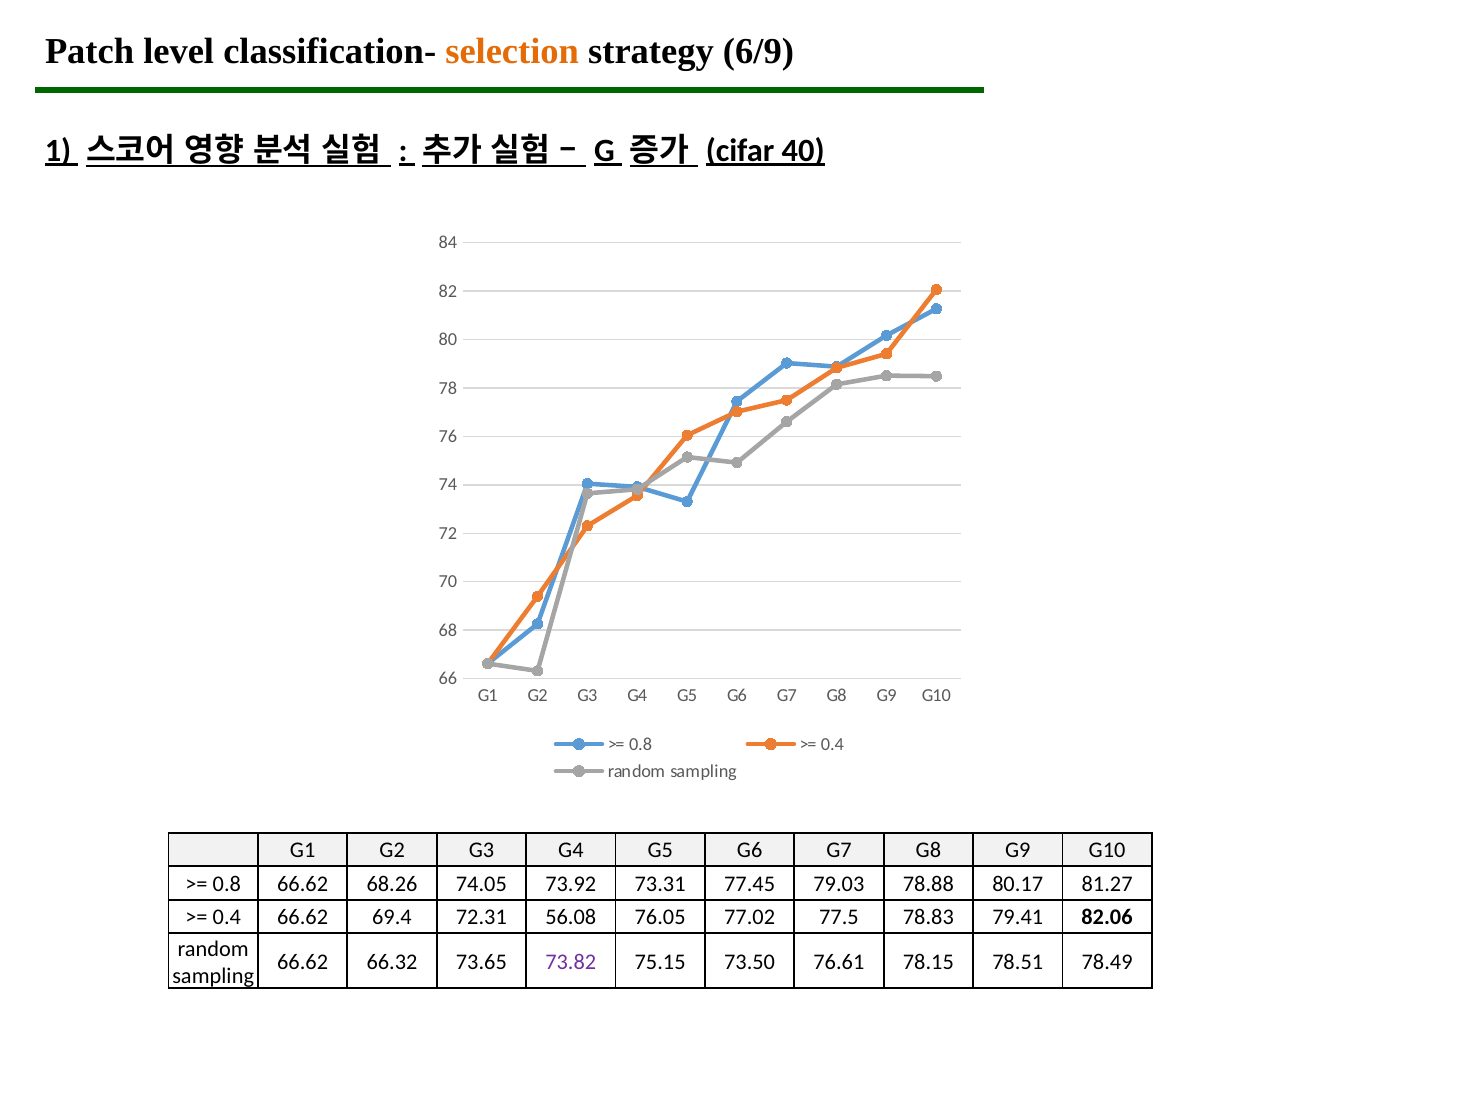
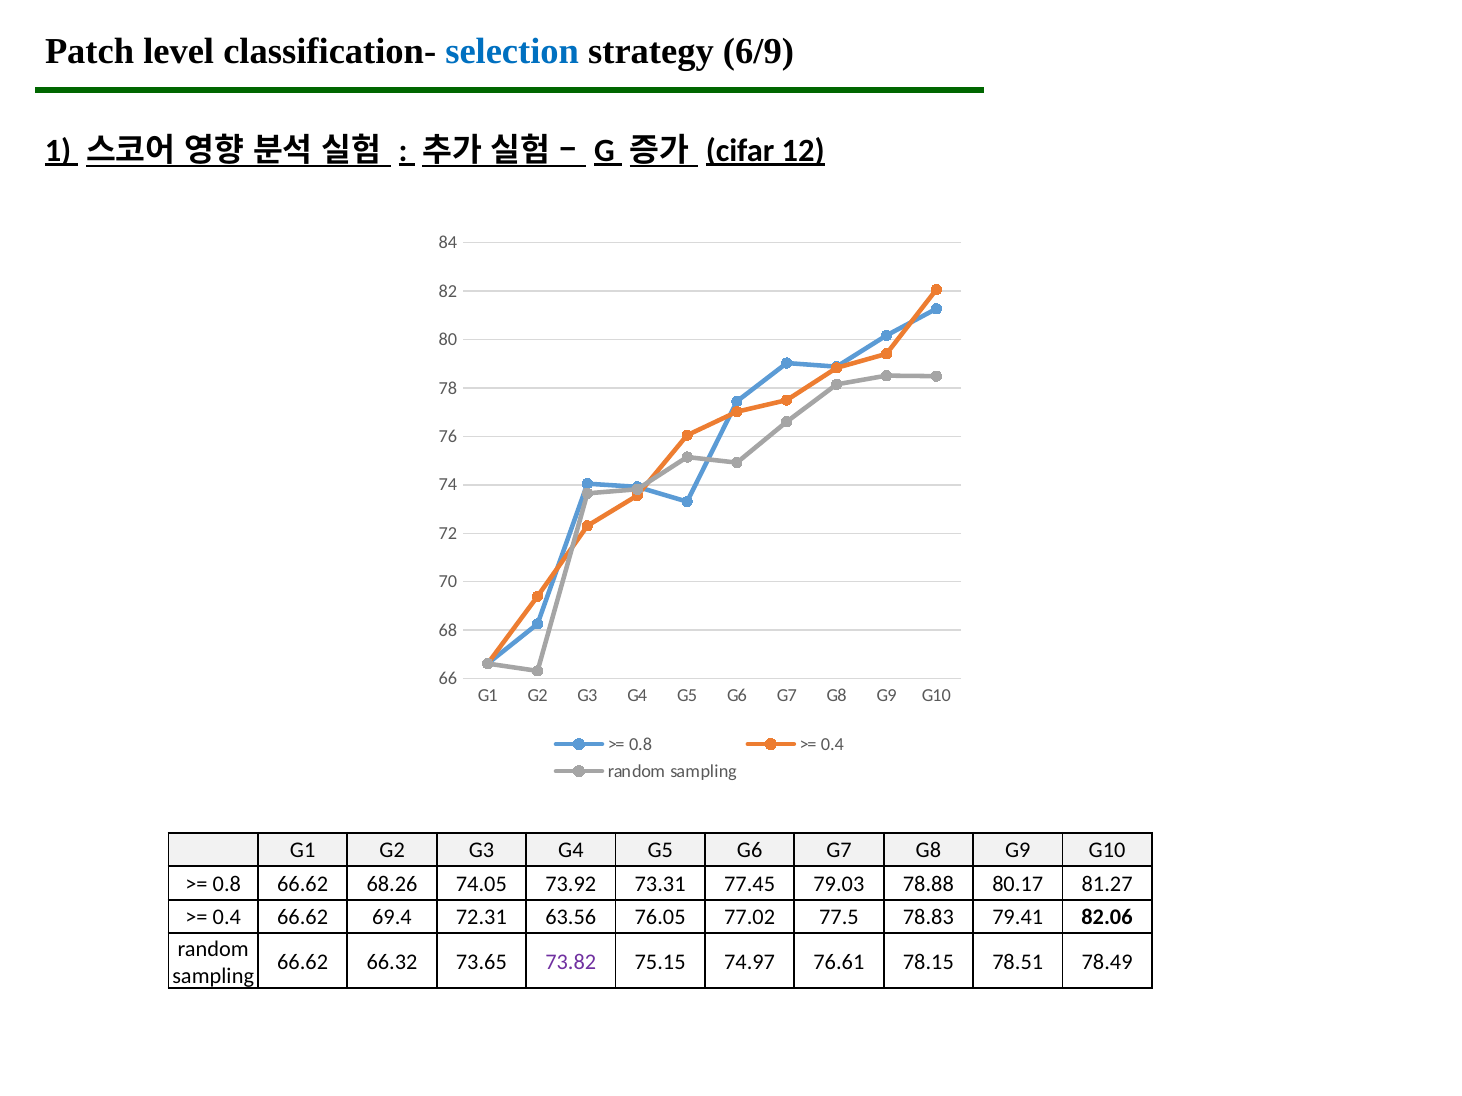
selection colour: orange -> blue
40: 40 -> 12
56.08: 56.08 -> 63.56
73.50: 73.50 -> 74.97
